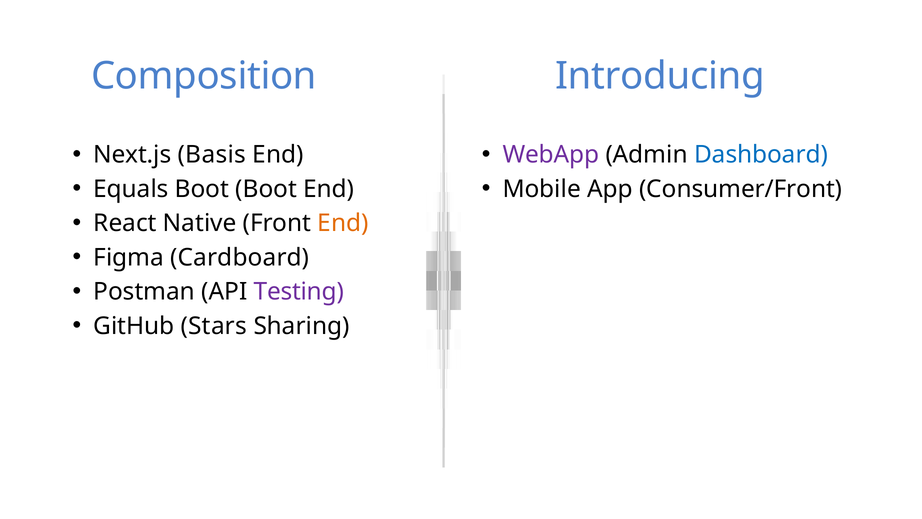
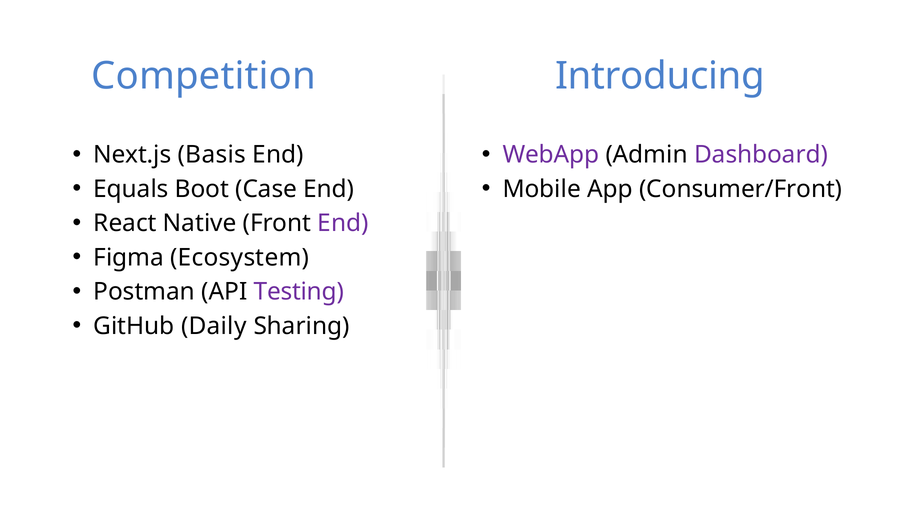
Composition: Composition -> Competition
Dashboard colour: blue -> purple
Boot Boot: Boot -> Case
End at (343, 223) colour: orange -> purple
Cardboard: Cardboard -> Ecosystem
Stars: Stars -> Daily
